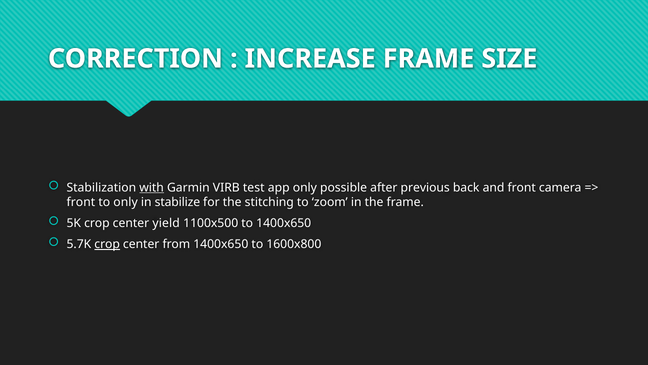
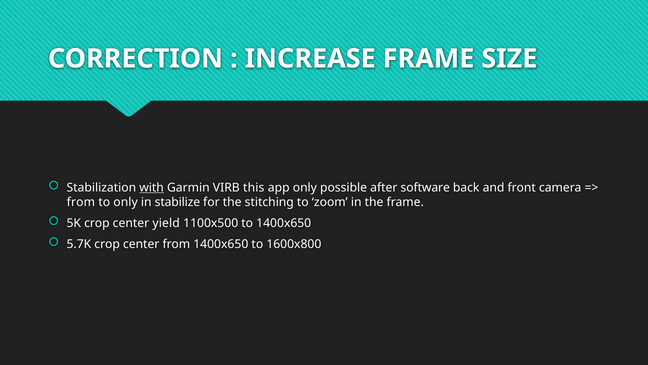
test: test -> this
previous: previous -> software
front at (81, 202): front -> from
crop at (107, 244) underline: present -> none
